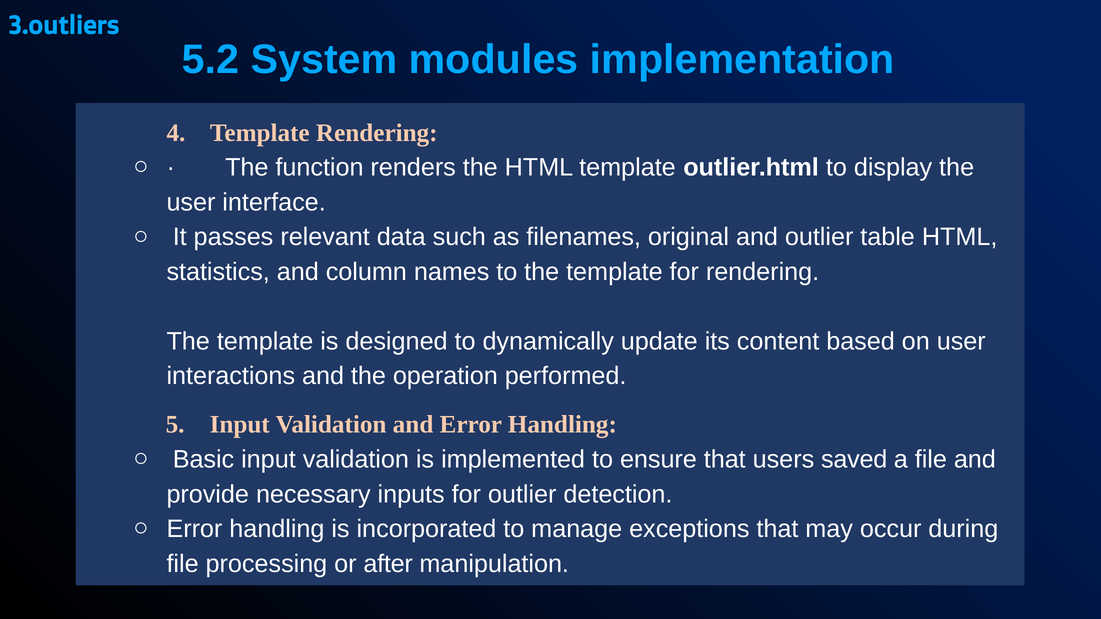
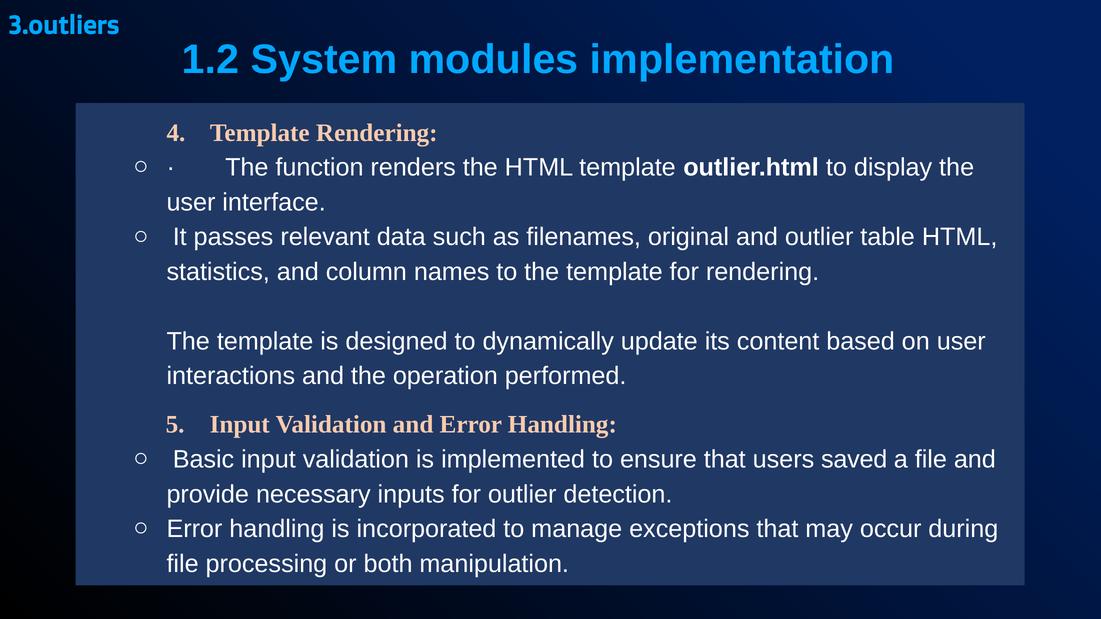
5.2: 5.2 -> 1.2
after: after -> both
